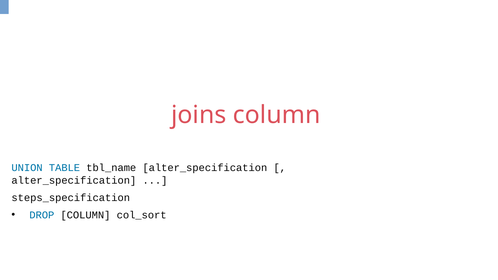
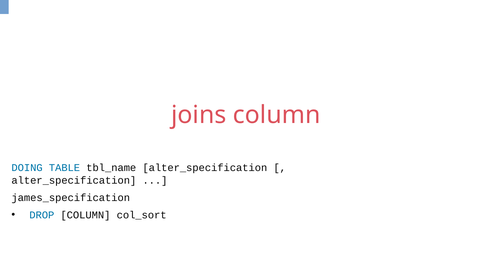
UNION: UNION -> DOING
steps_specification: steps_specification -> james_specification
